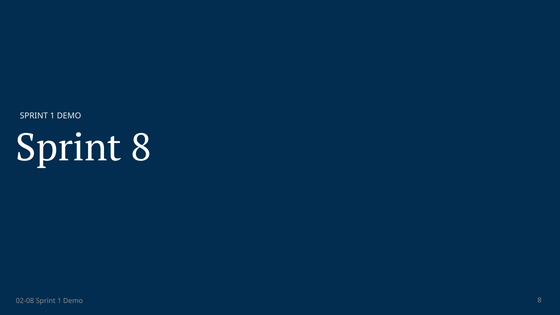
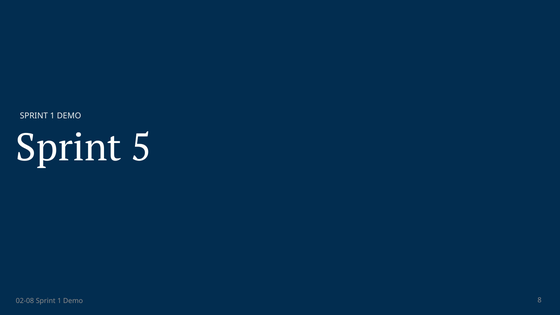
Sprint 8: 8 -> 5
